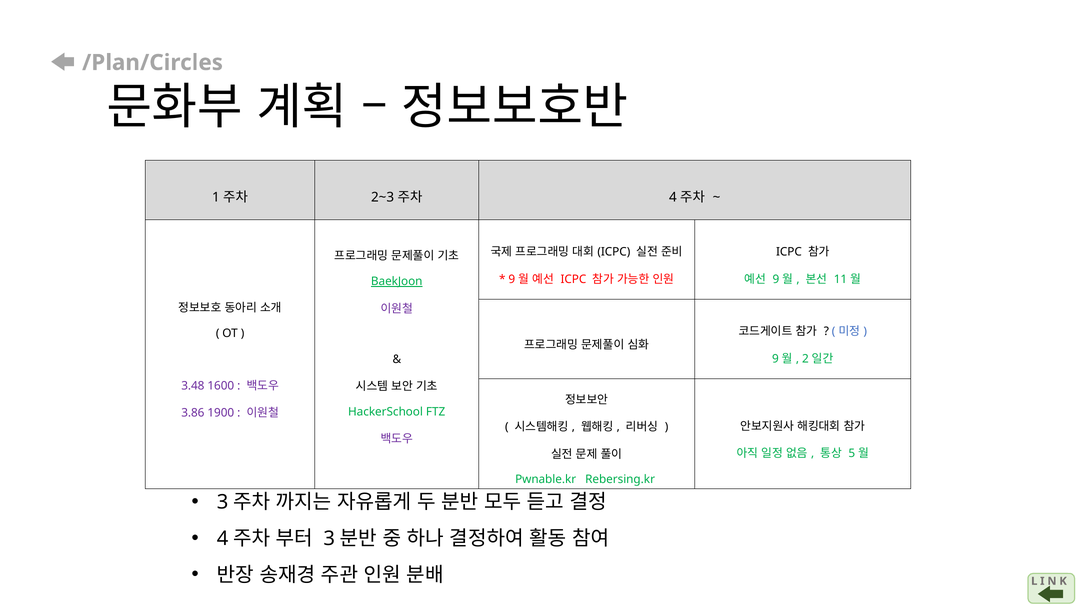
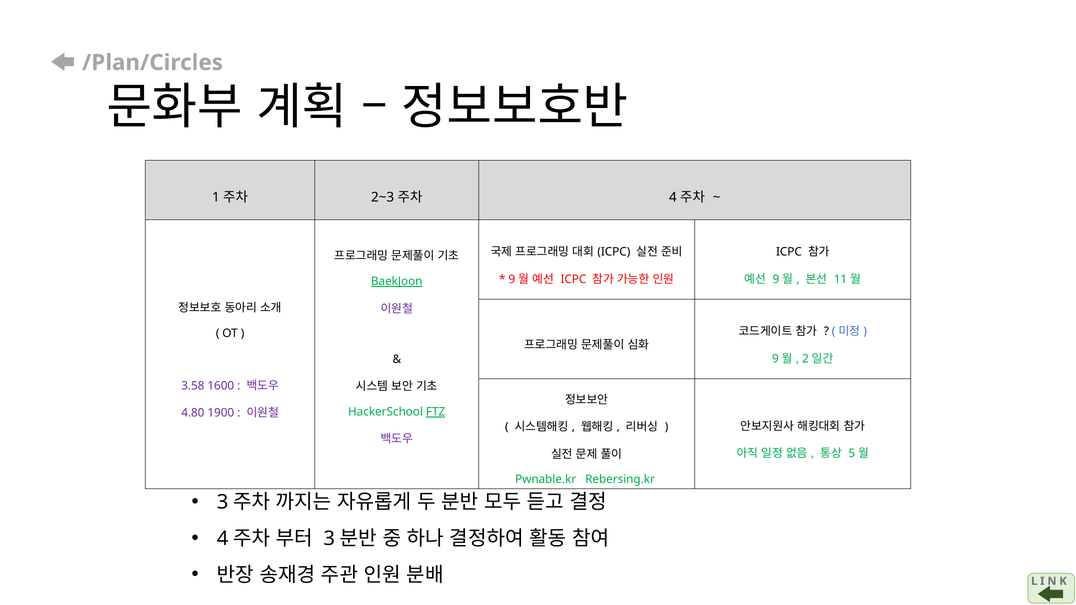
3.48: 3.48 -> 3.58
FTZ underline: none -> present
3.86: 3.86 -> 4.80
